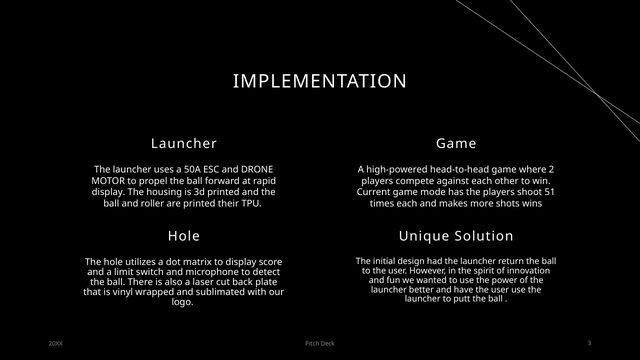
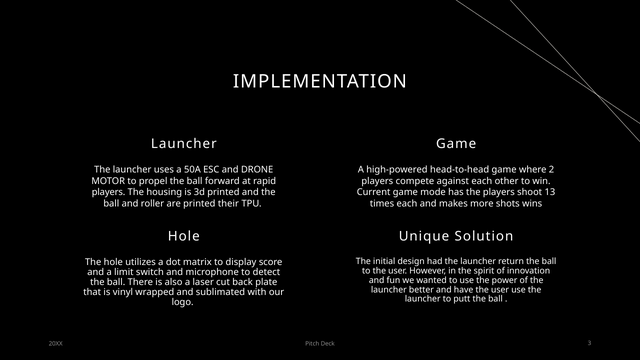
display at (109, 192): display -> players
51: 51 -> 13
